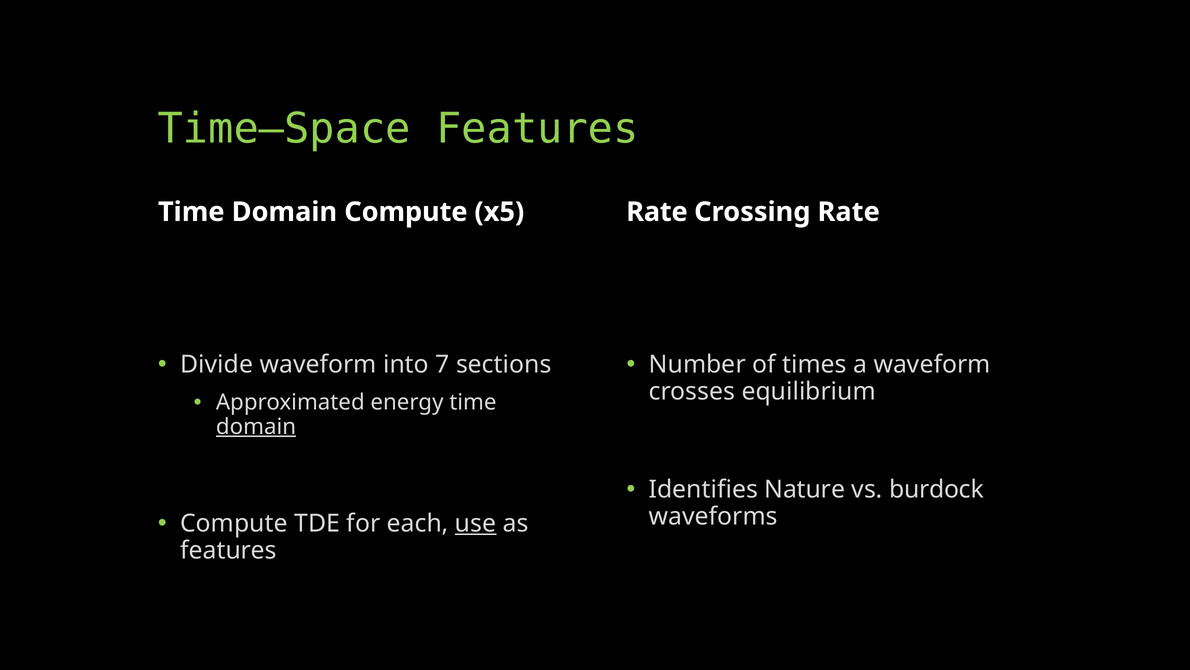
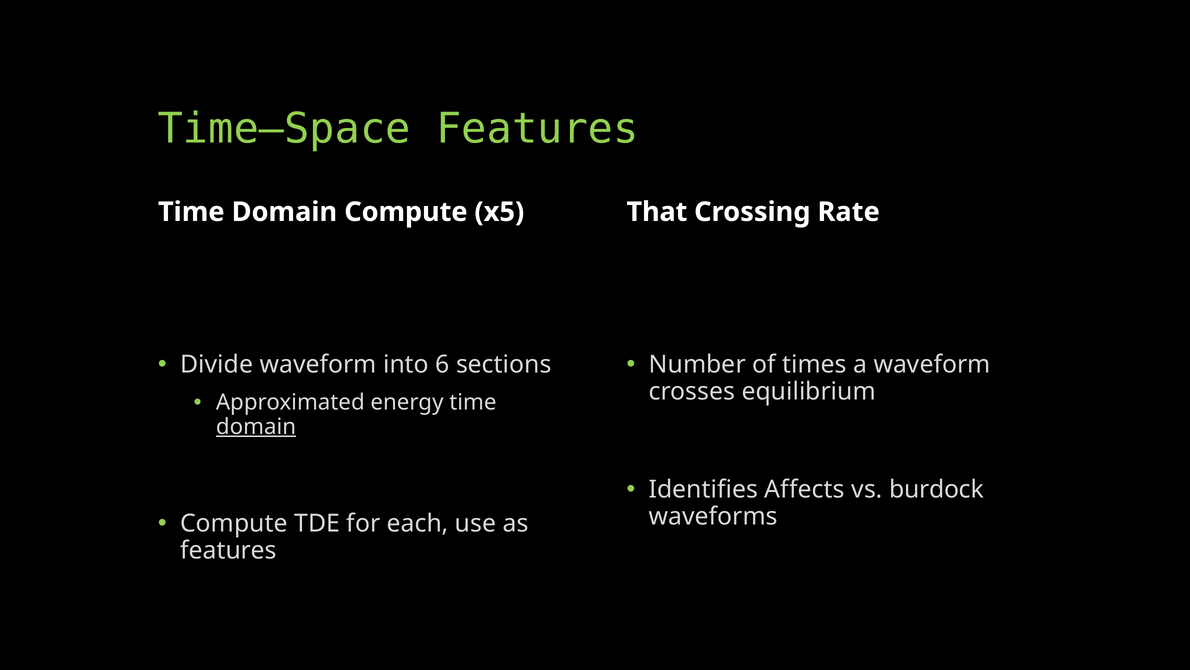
Rate at (657, 212): Rate -> That
7: 7 -> 6
Nature: Nature -> Affects
use underline: present -> none
